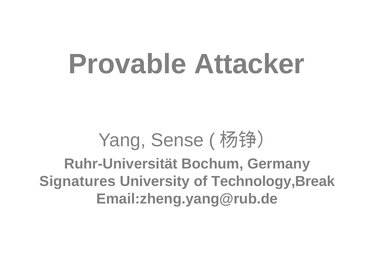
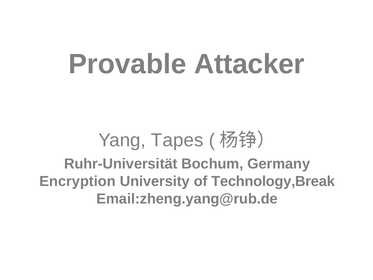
Sense: Sense -> Tapes
Signatures: Signatures -> Encryption
